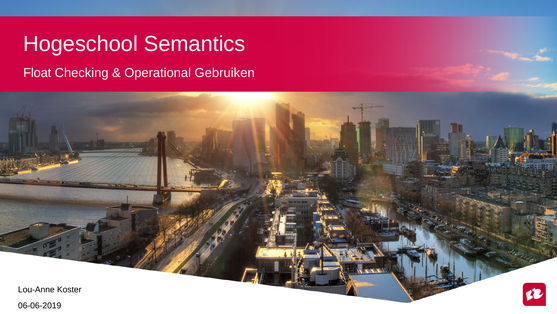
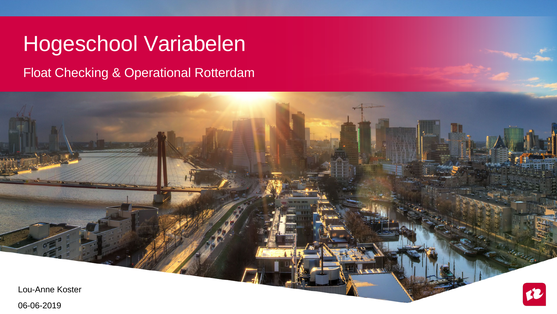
Semantics: Semantics -> Variabelen
Gebruiken: Gebruiken -> Rotterdam
